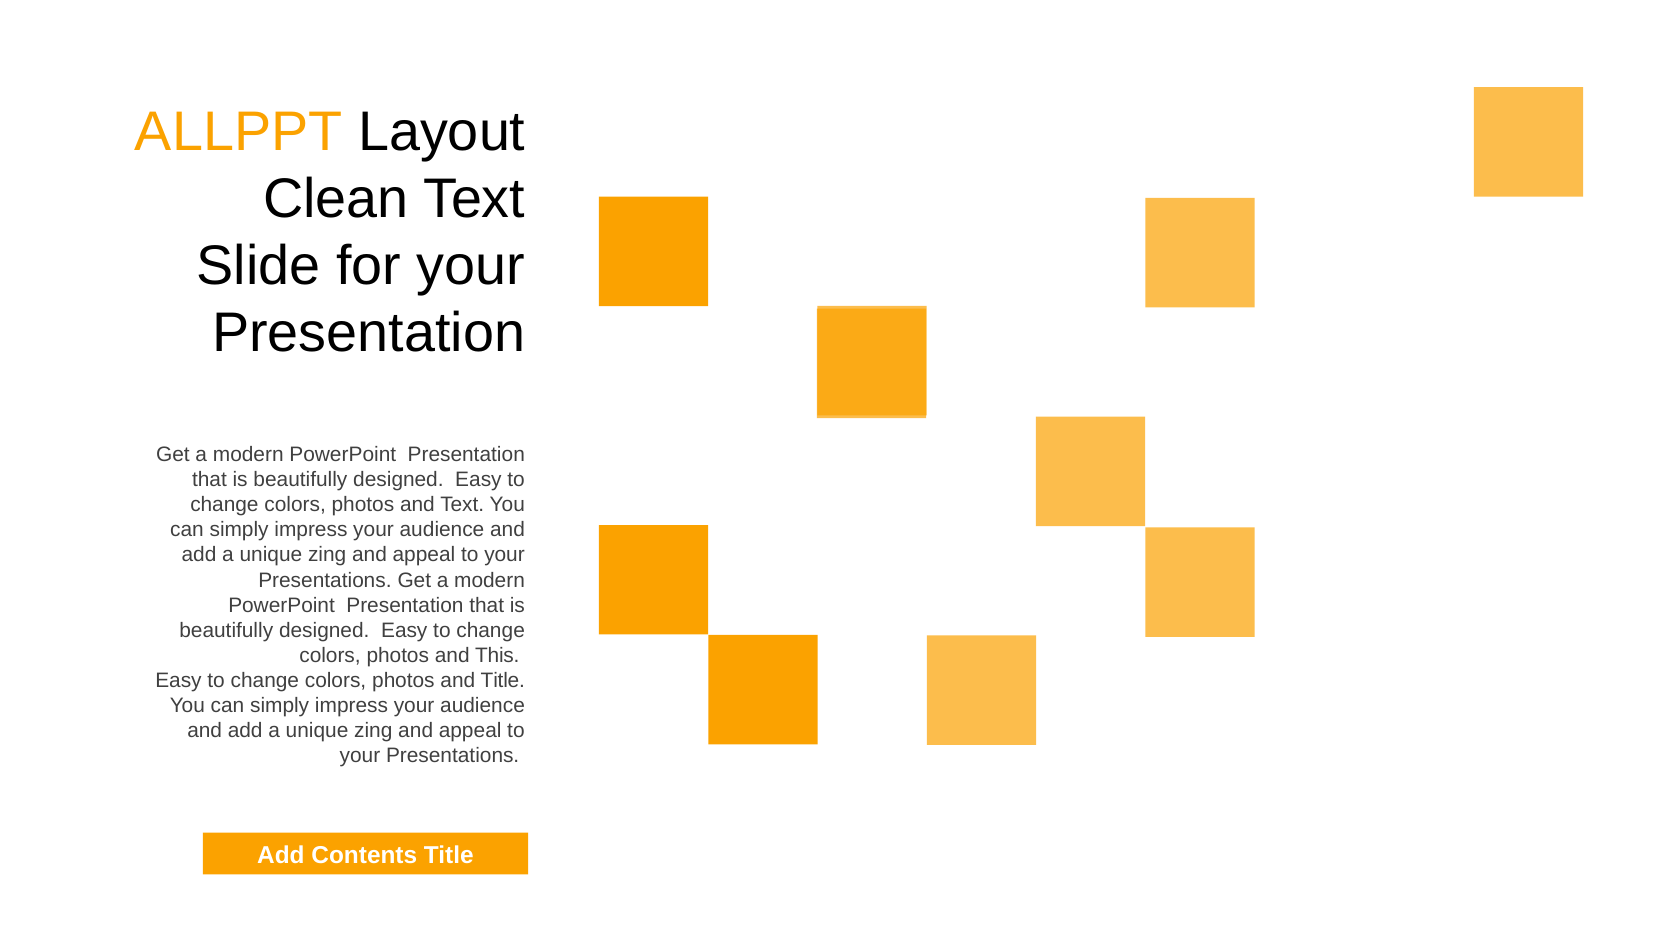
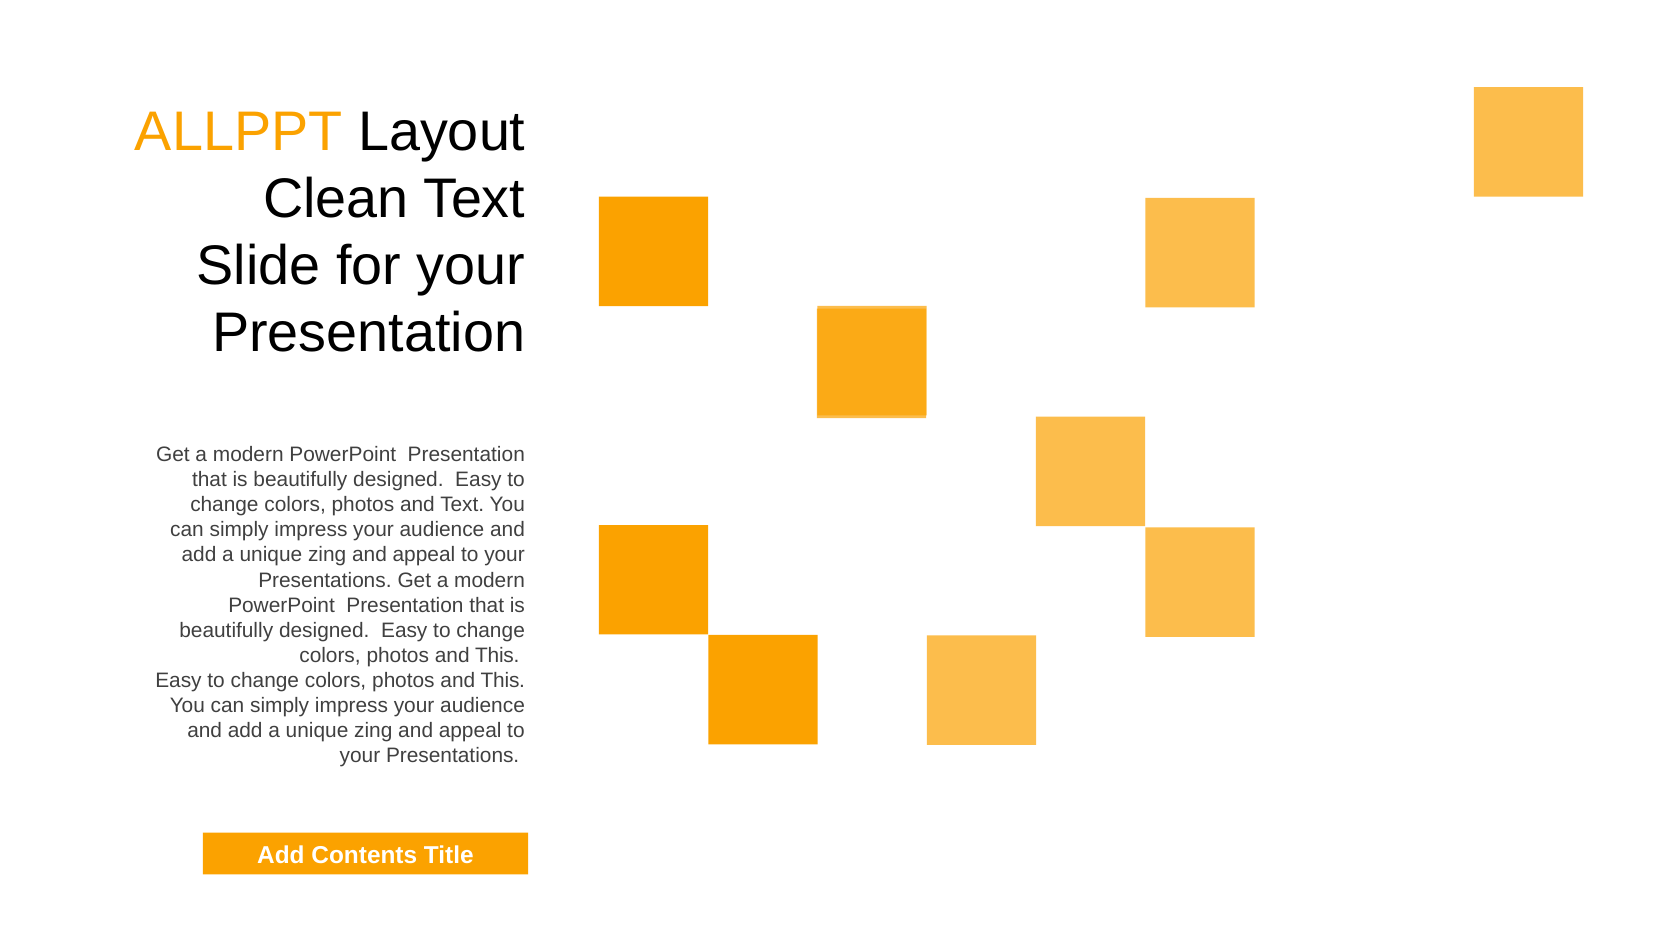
Title at (503, 680): Title -> This
